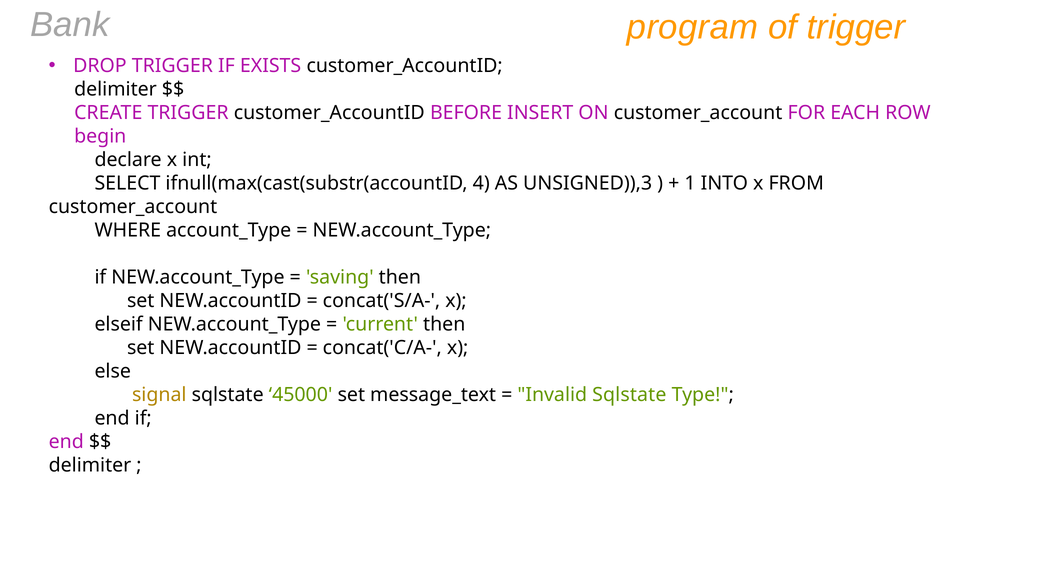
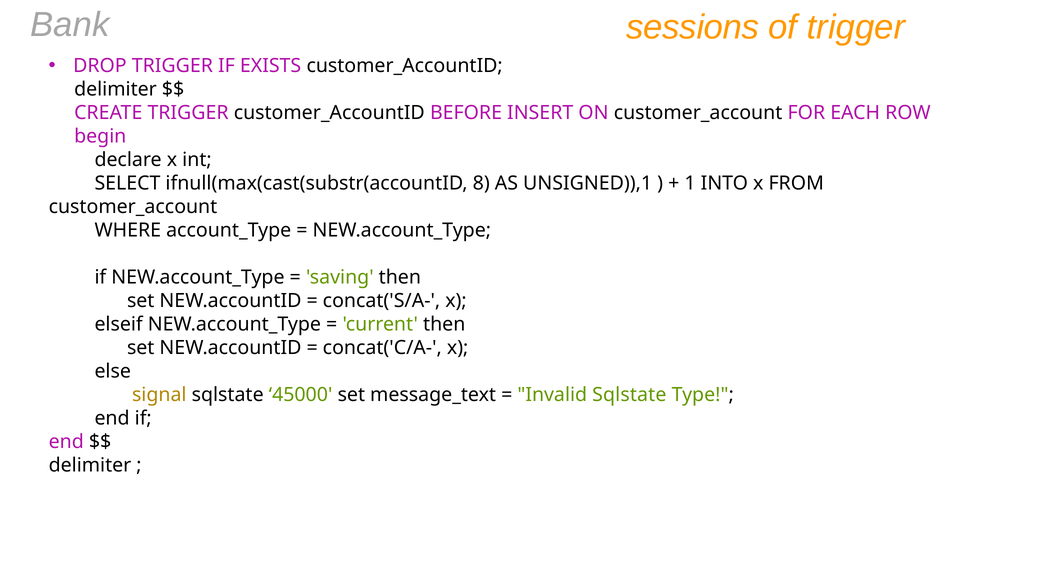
program: program -> sessions
4: 4 -> 8
UNSIGNED)),3: UNSIGNED)),3 -> UNSIGNED)),1
